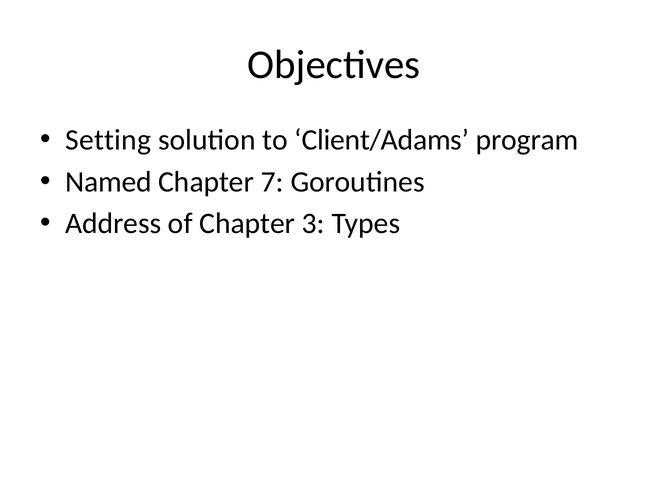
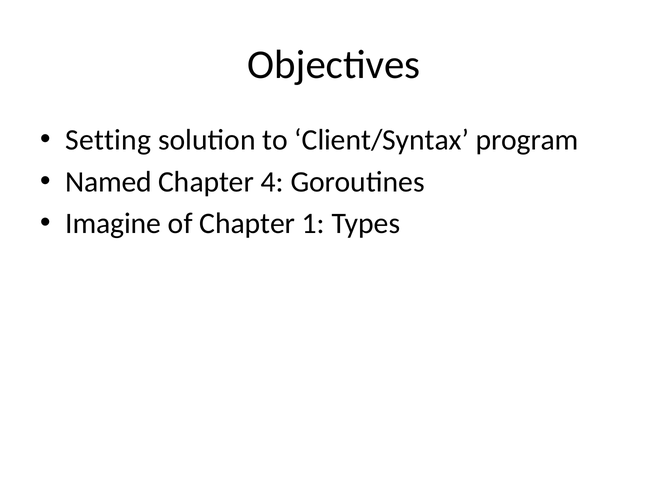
Client/Adams: Client/Adams -> Client/Syntax
7: 7 -> 4
Address: Address -> Imagine
3: 3 -> 1
